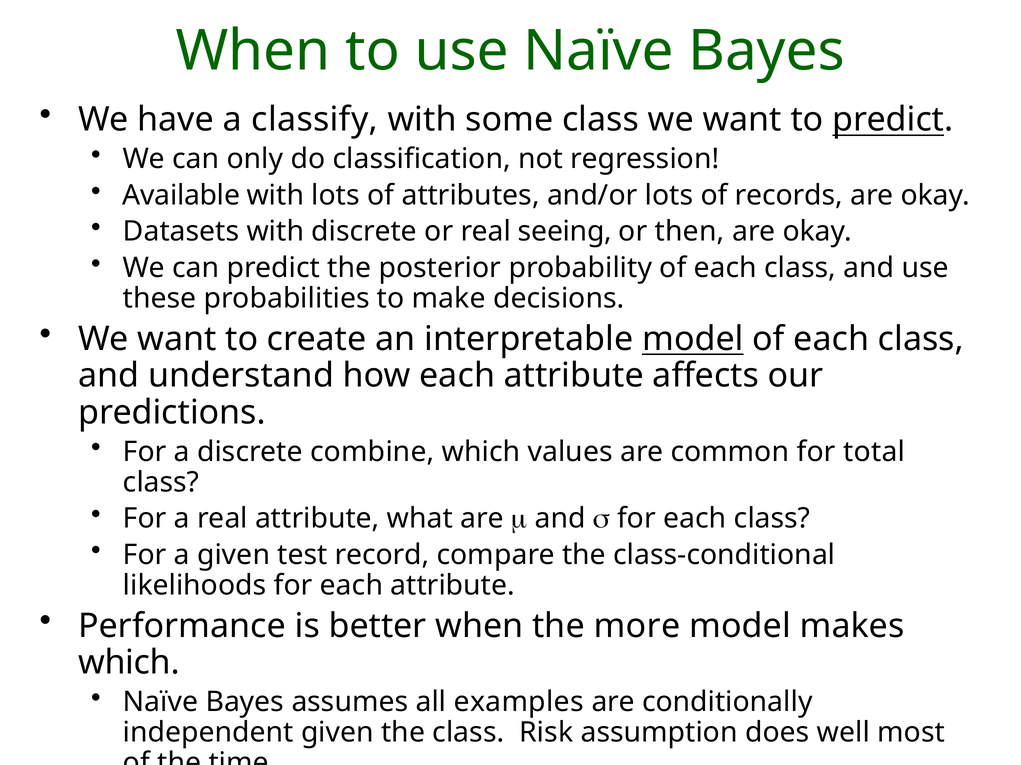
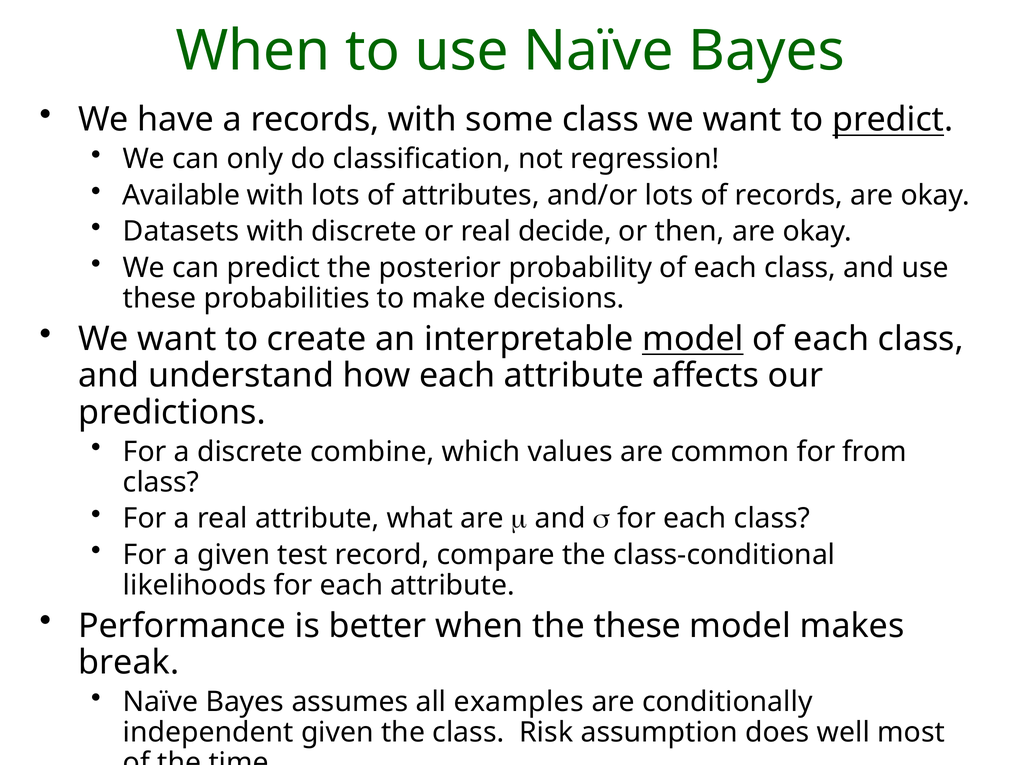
a classify: classify -> records
seeing: seeing -> decide
total: total -> from
the more: more -> these
which at (129, 663): which -> break
